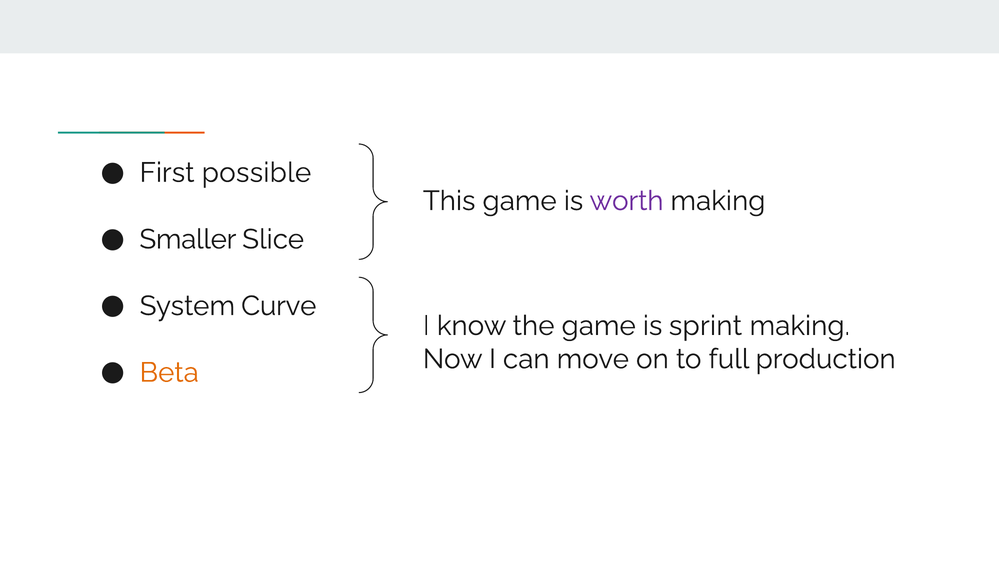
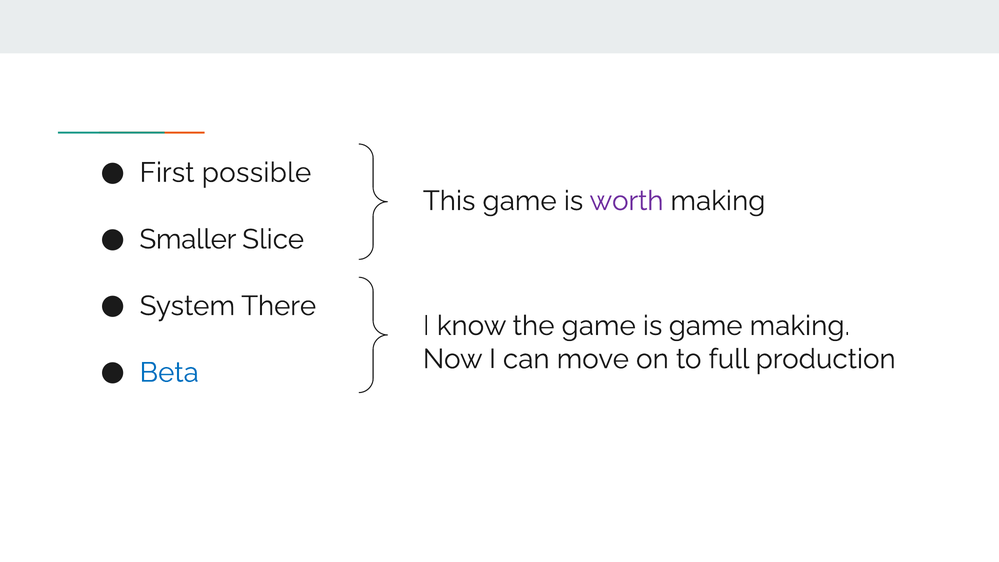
Curve: Curve -> There
is sprint: sprint -> game
Beta colour: orange -> blue
